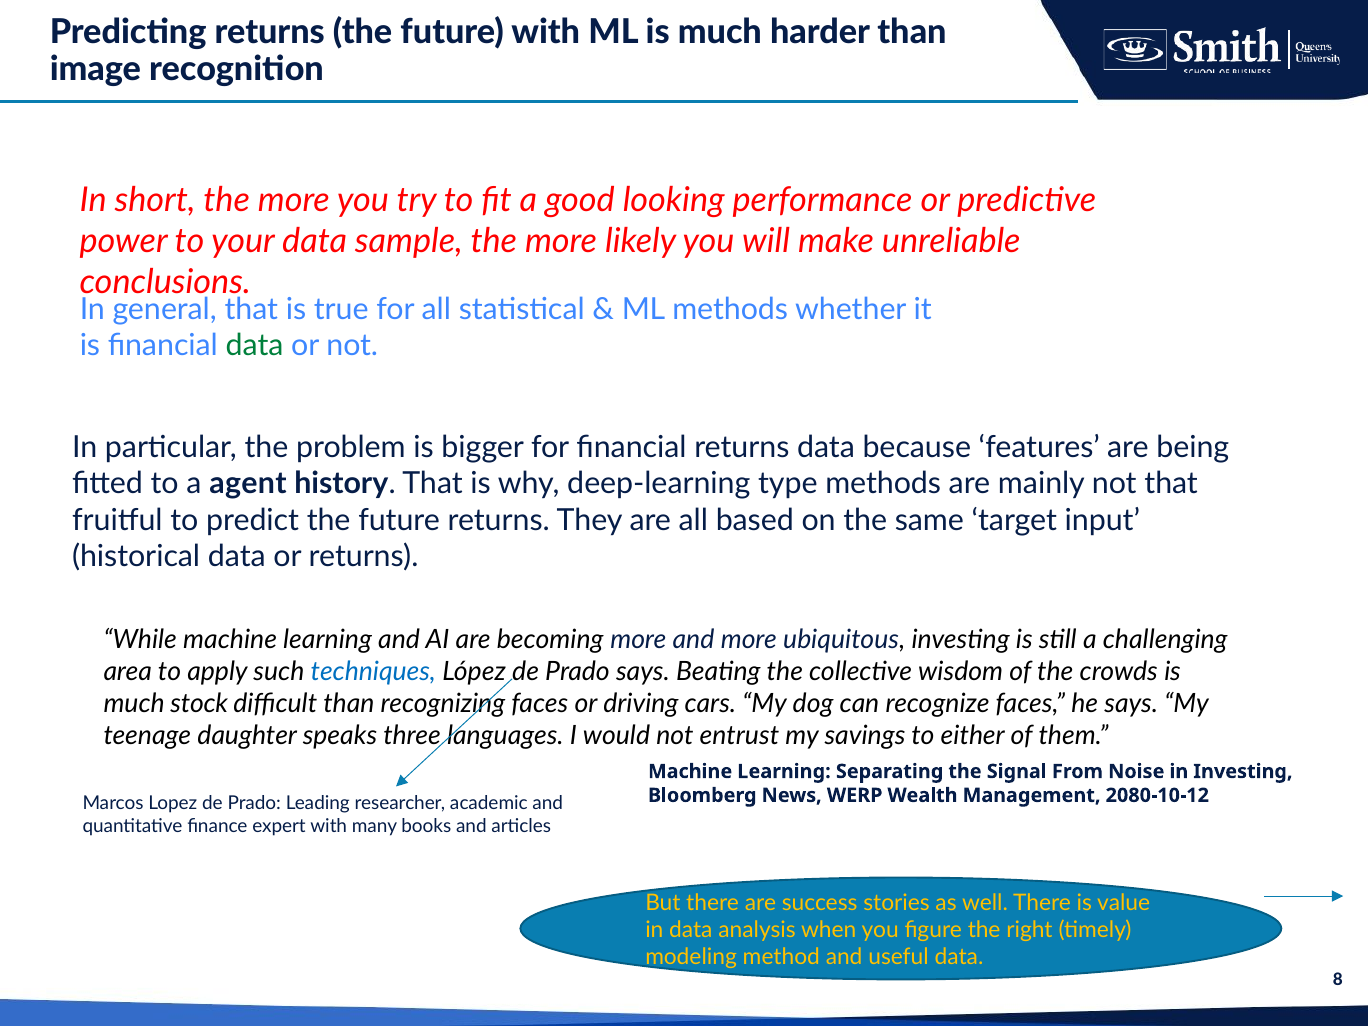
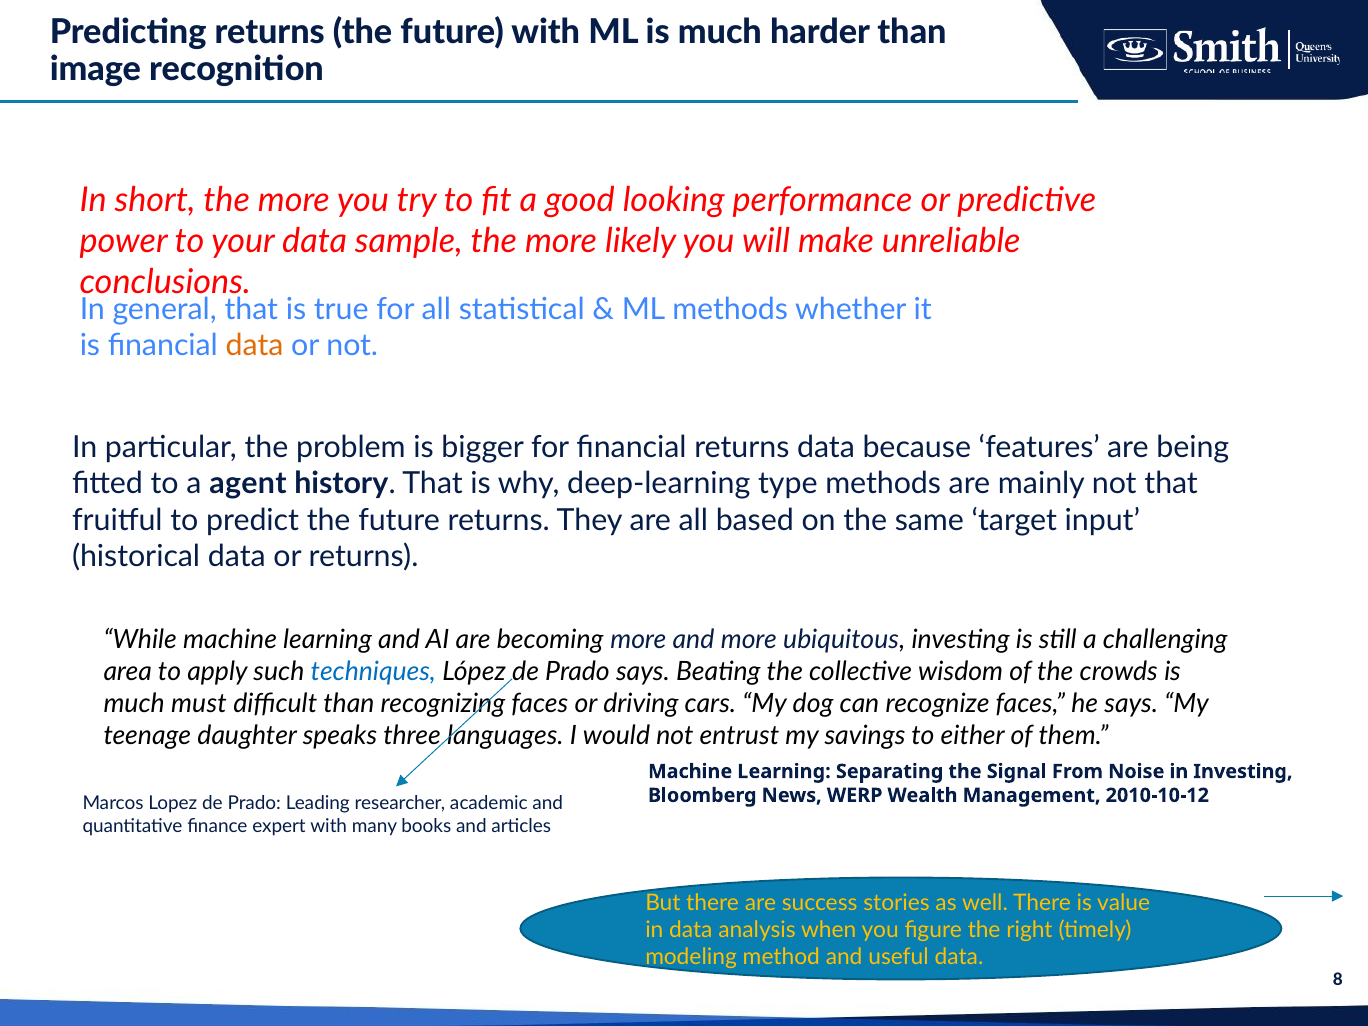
data at (255, 346) colour: green -> orange
stock: stock -> must
2080-10-12: 2080-10-12 -> 2010-10-12
